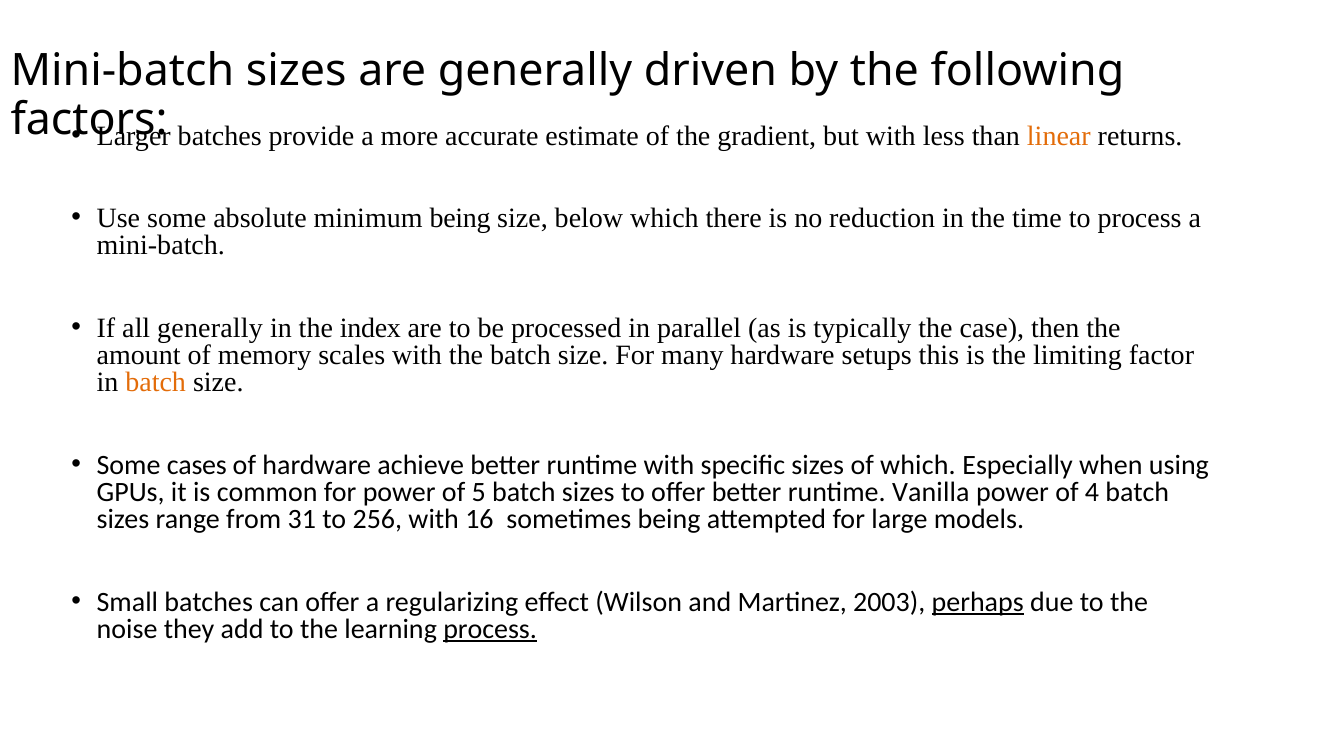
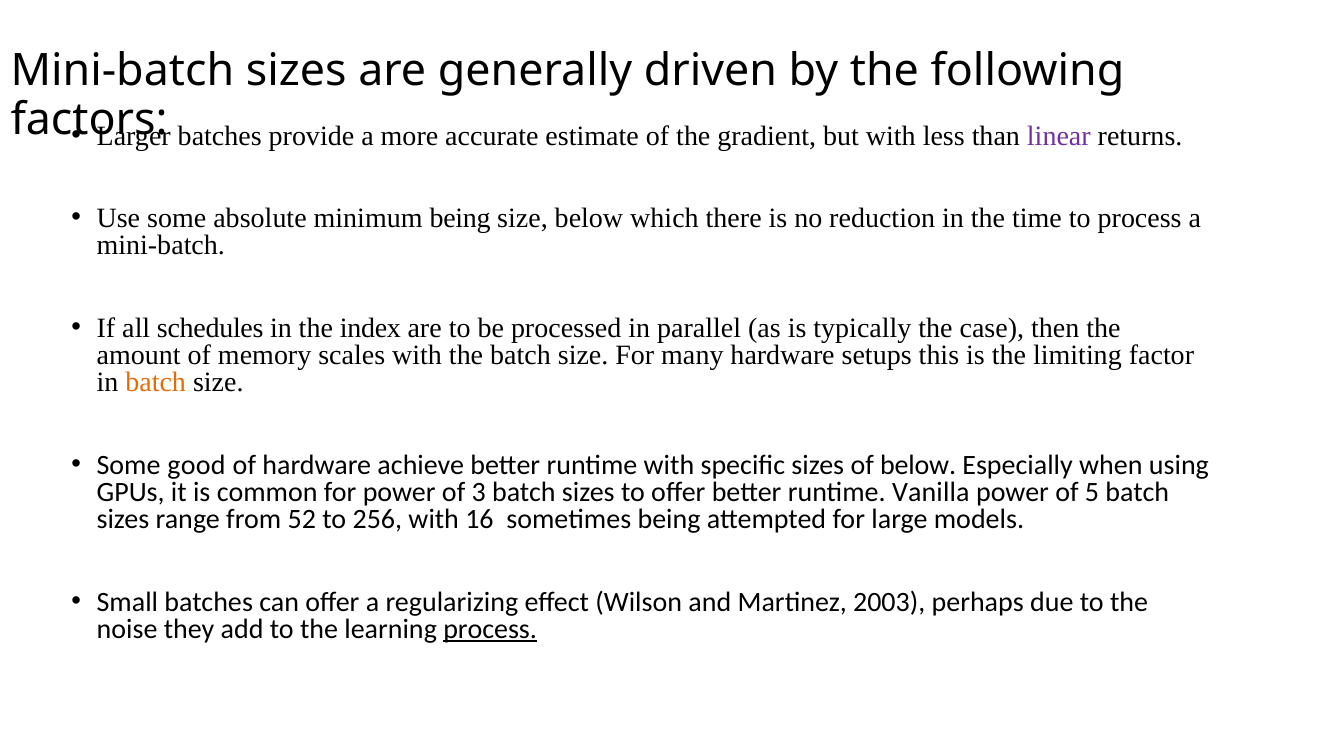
linear colour: orange -> purple
all generally: generally -> schedules
cases: cases -> good
of which: which -> below
5: 5 -> 3
4: 4 -> 5
31: 31 -> 52
perhaps underline: present -> none
